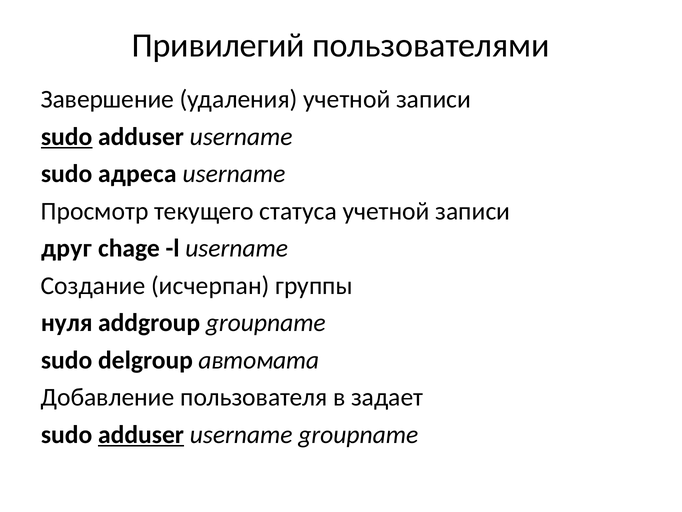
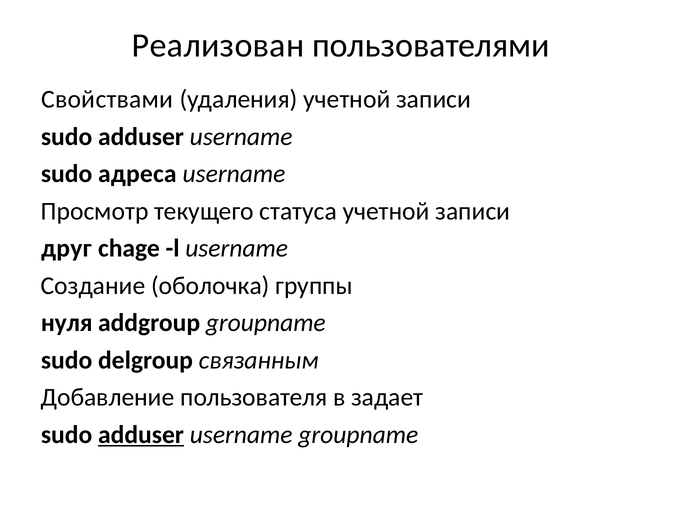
Привилегий: Привилегий -> Реализован
Завершение: Завершение -> Свойствами
sudo at (67, 136) underline: present -> none
исчерпан: исчерпан -> оболочка
автомата: автомата -> связанным
